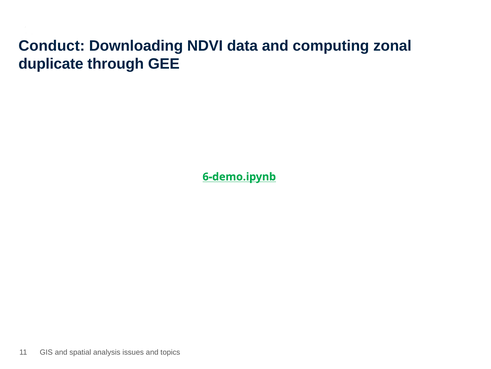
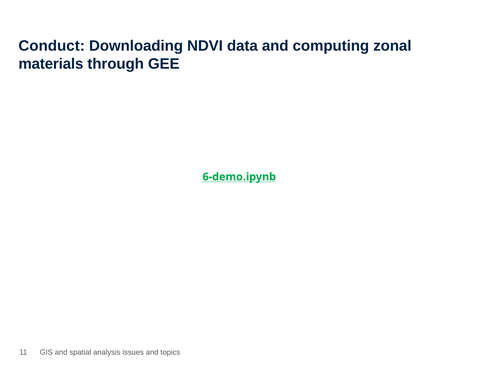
duplicate: duplicate -> materials
